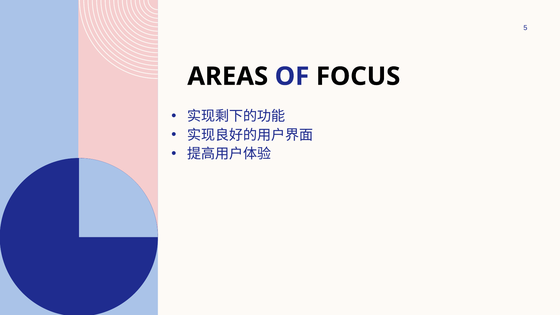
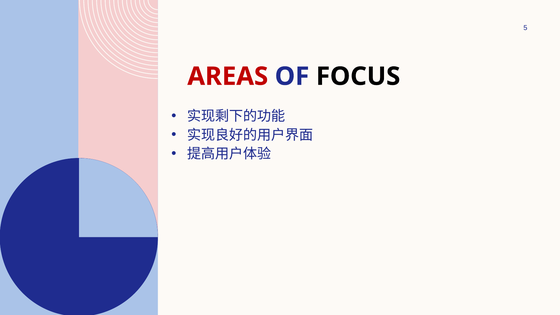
AREAS colour: black -> red
